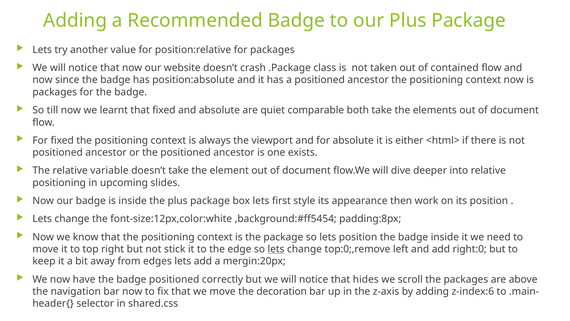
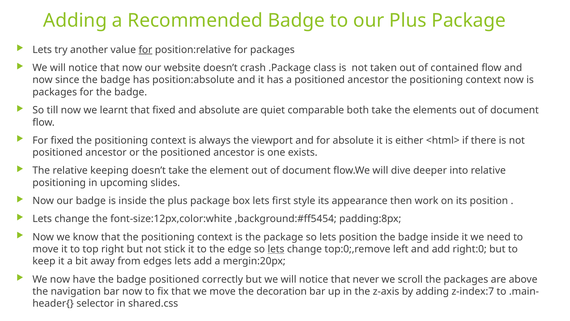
for at (145, 50) underline: none -> present
variable: variable -> keeping
hides: hides -> never
z-index:6: z-index:6 -> z-index:7
